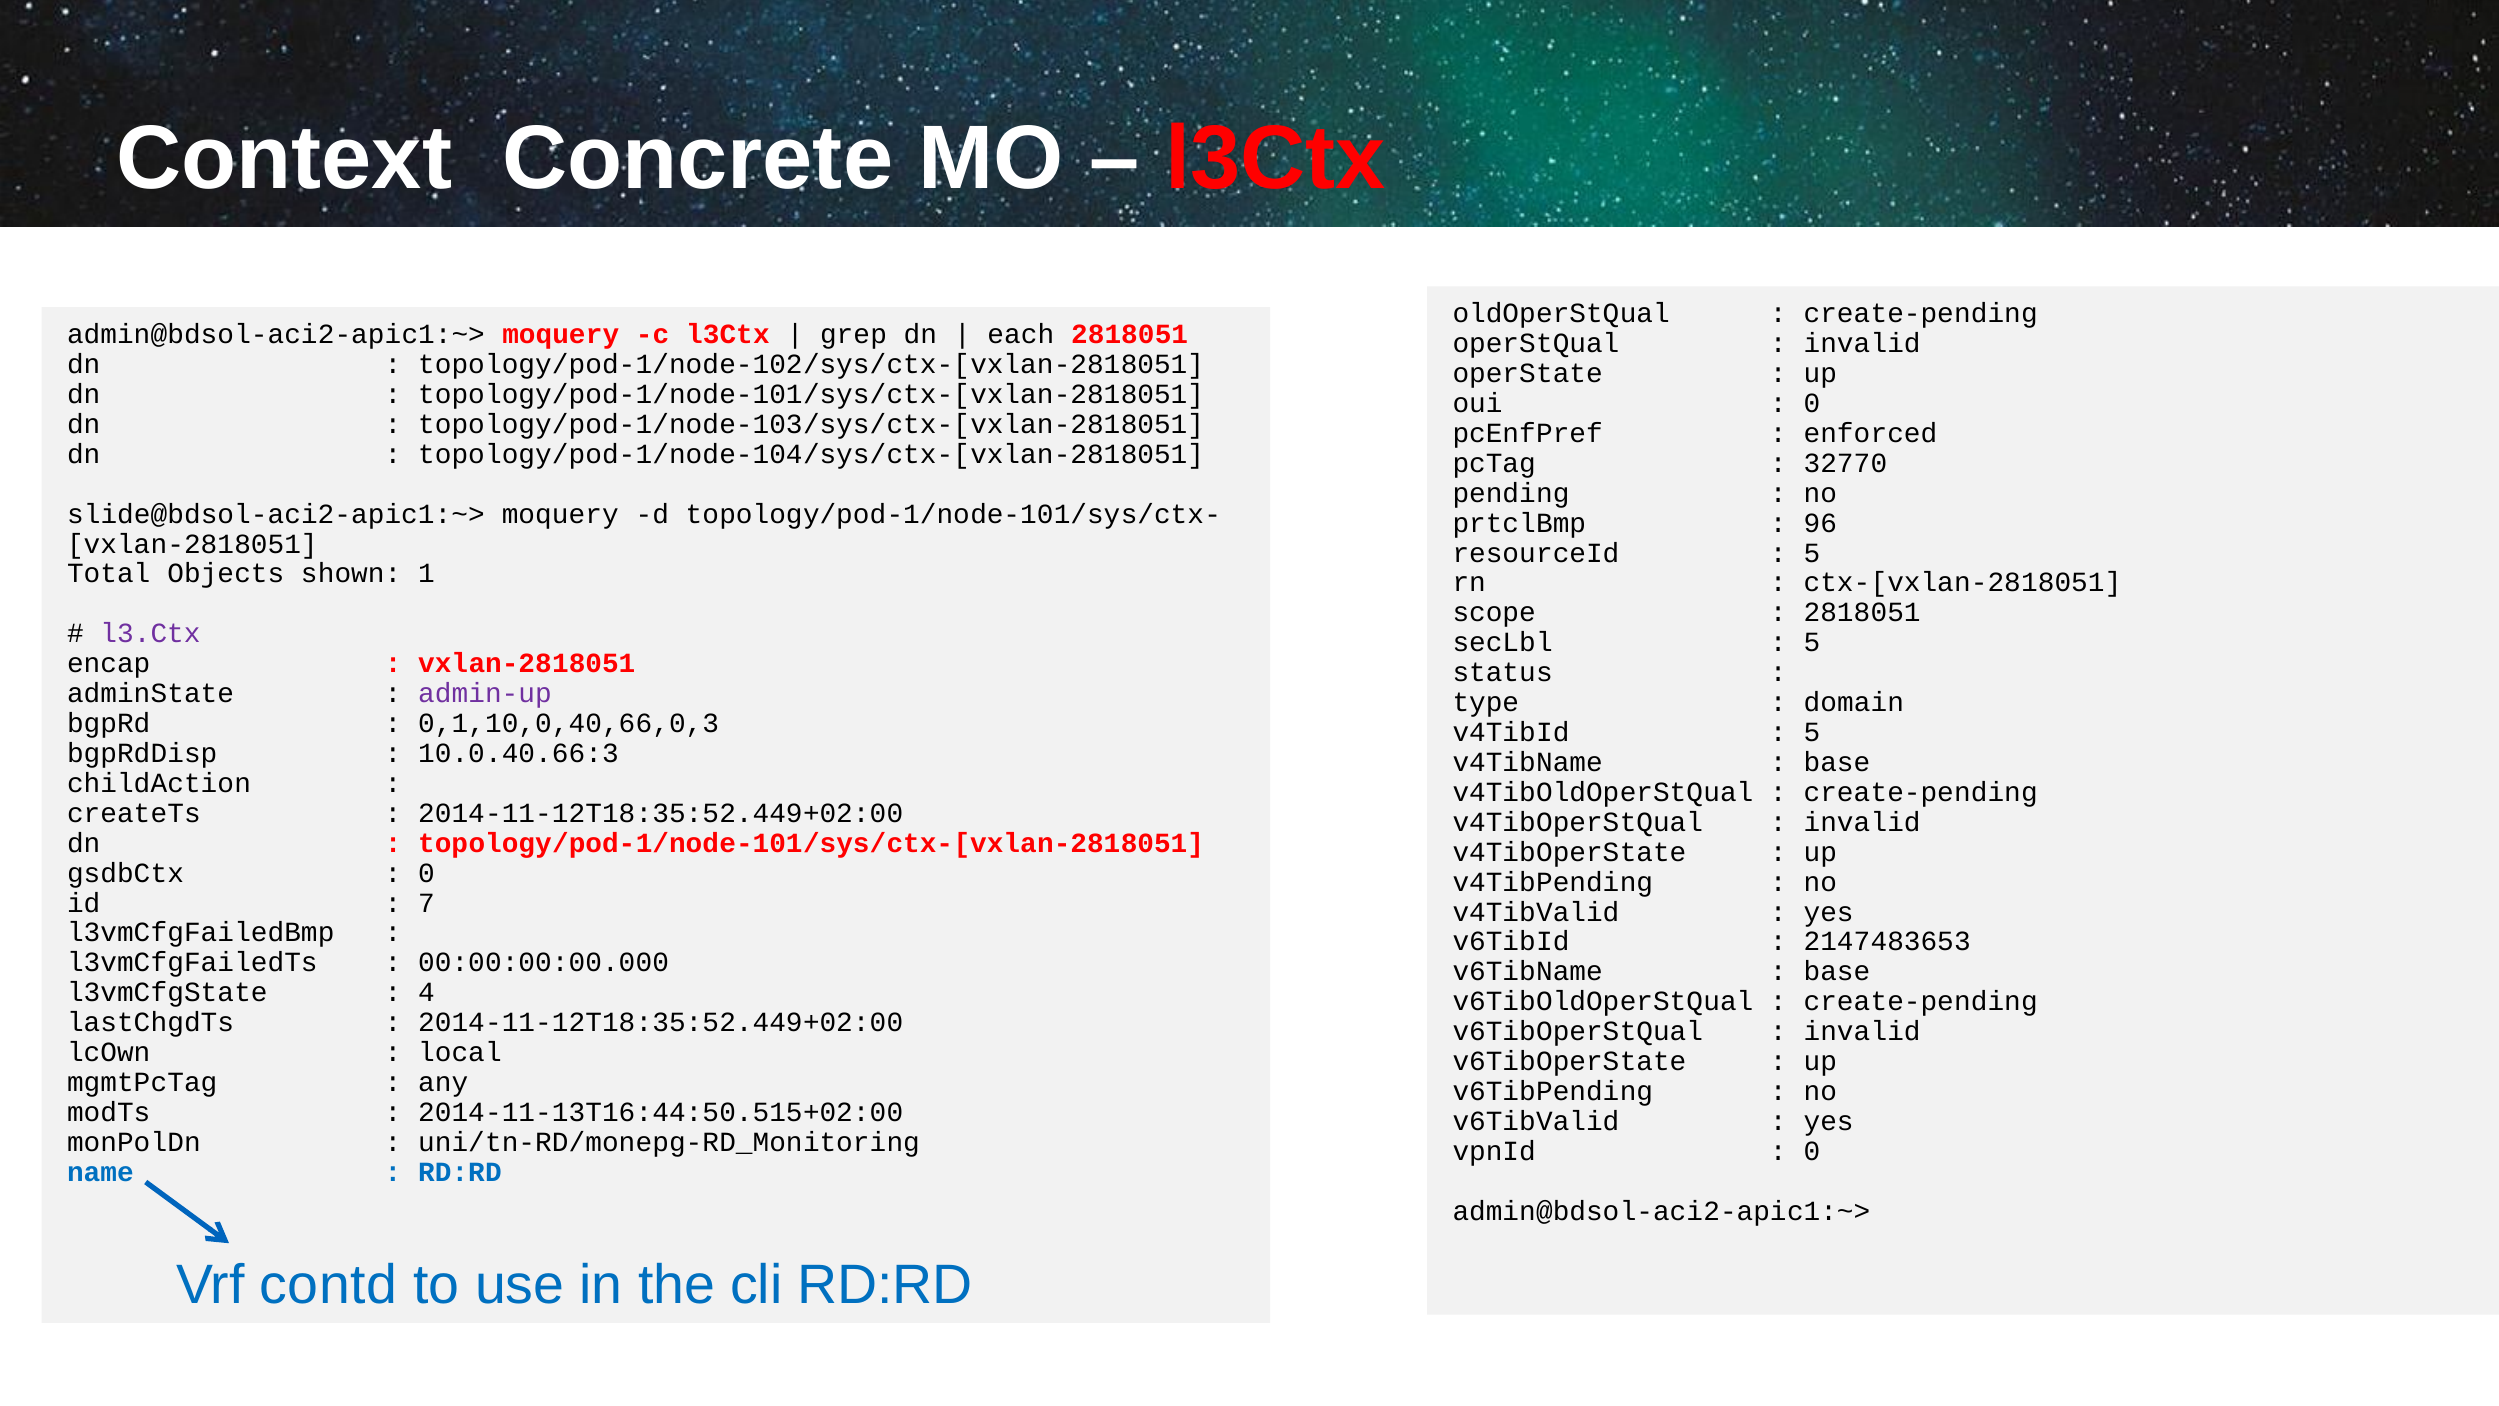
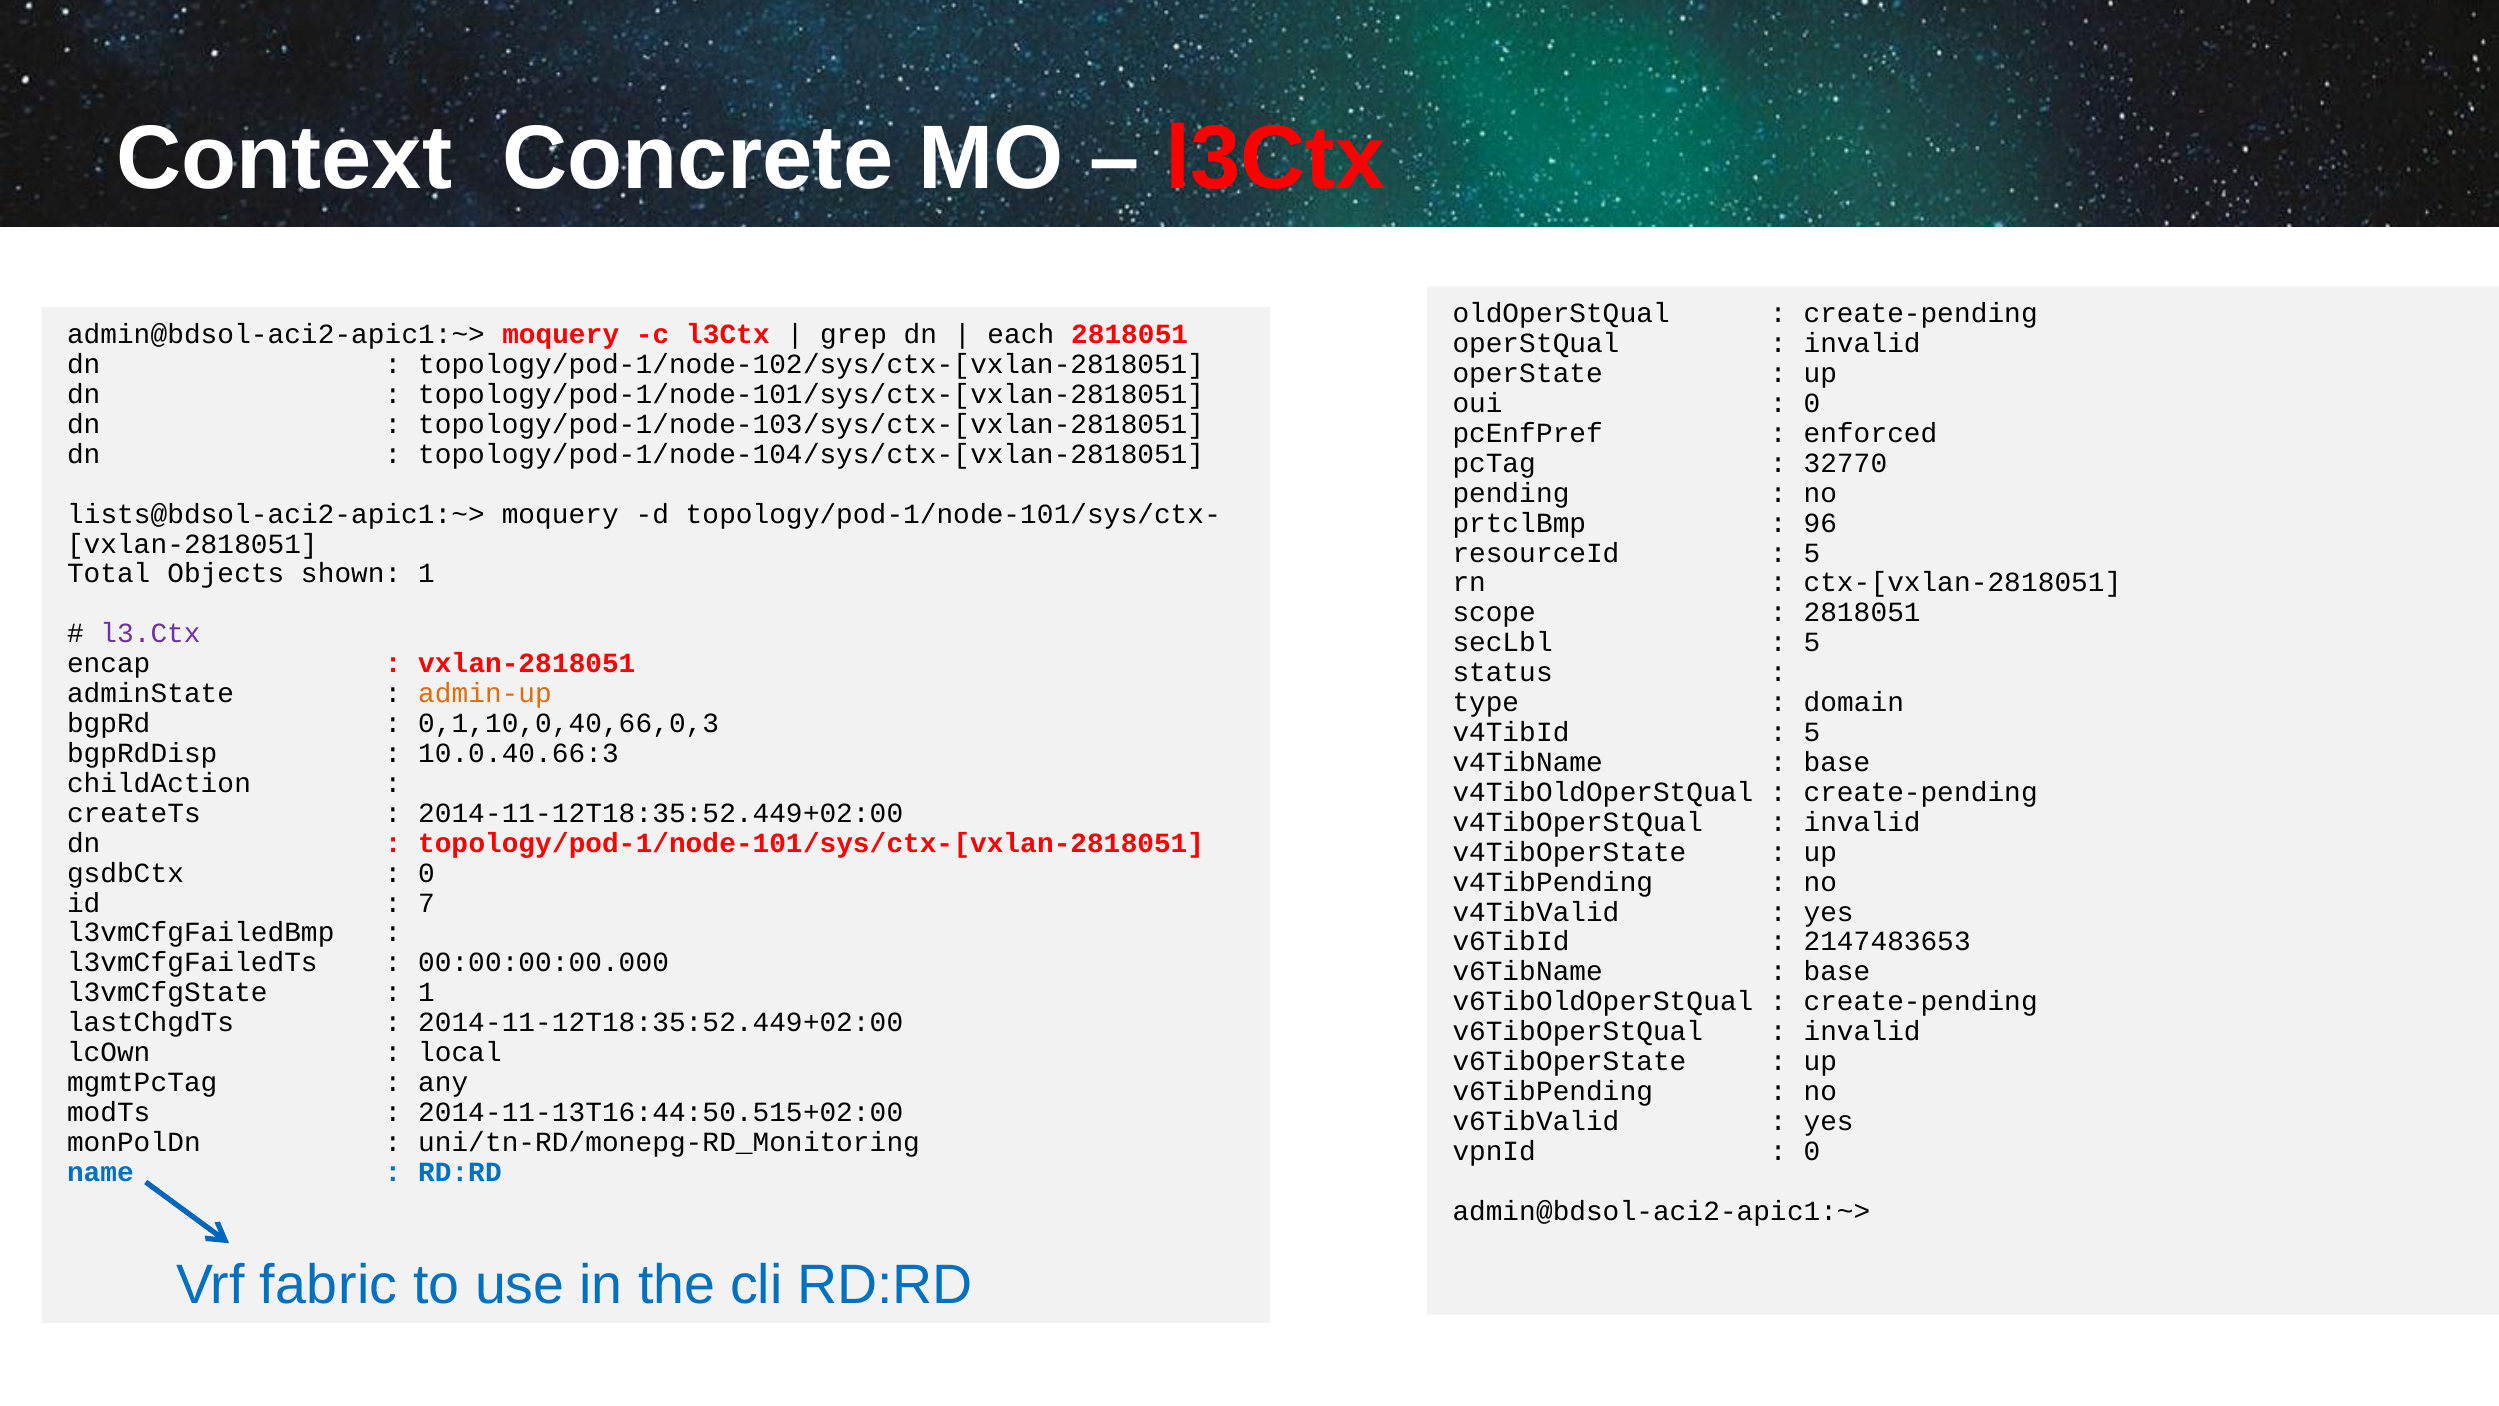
slide@bdsol-aci2-apic1:~>: slide@bdsol-aci2-apic1:~> -> lists@bdsol-aci2-apic1:~>
admin-up colour: purple -> orange
4 at (427, 992): 4 -> 1
contd: contd -> fabric
